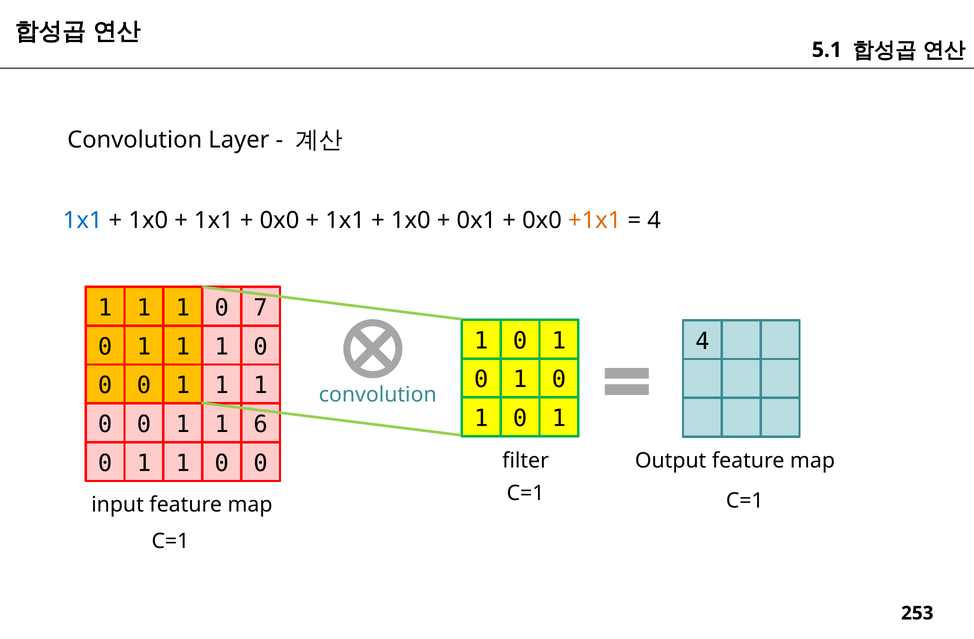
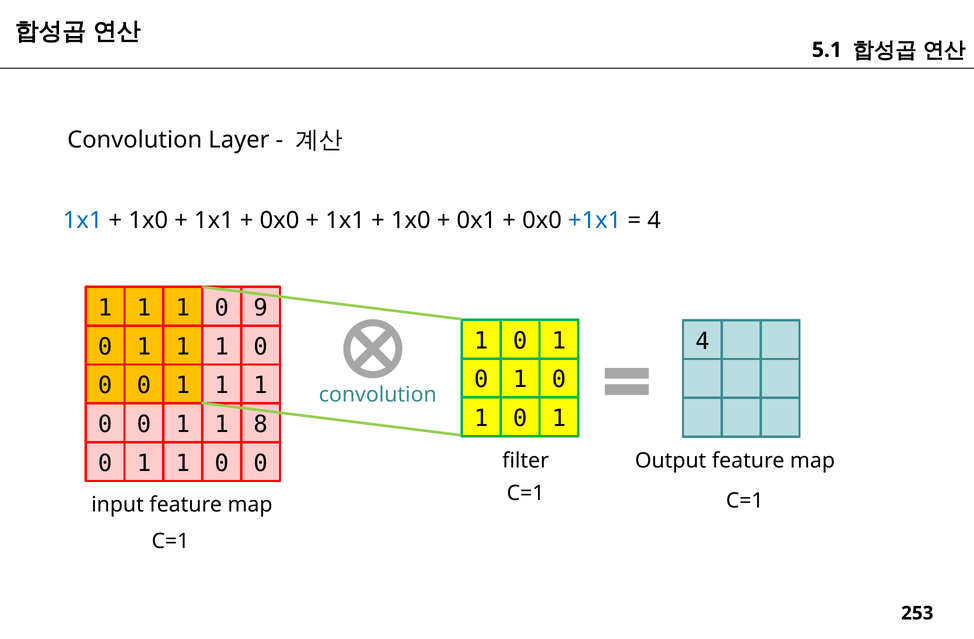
+1x1 colour: orange -> blue
7: 7 -> 9
6: 6 -> 8
